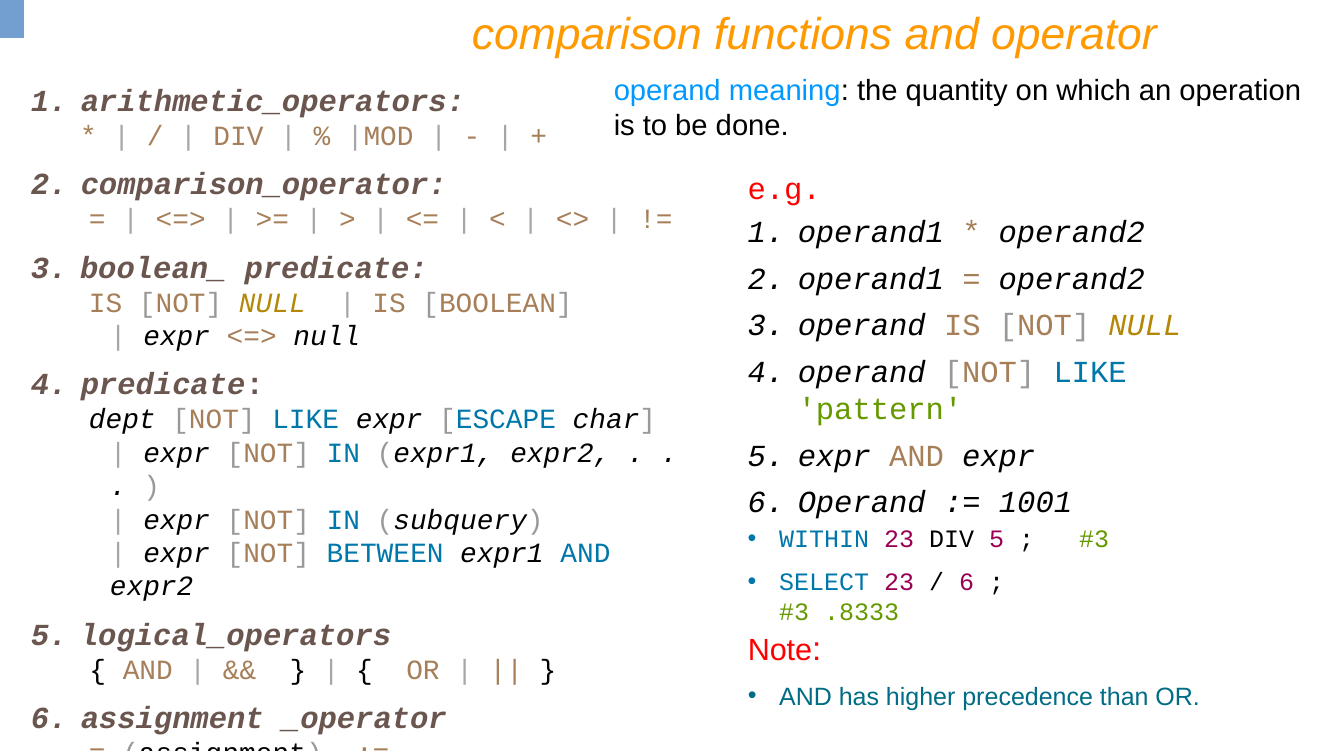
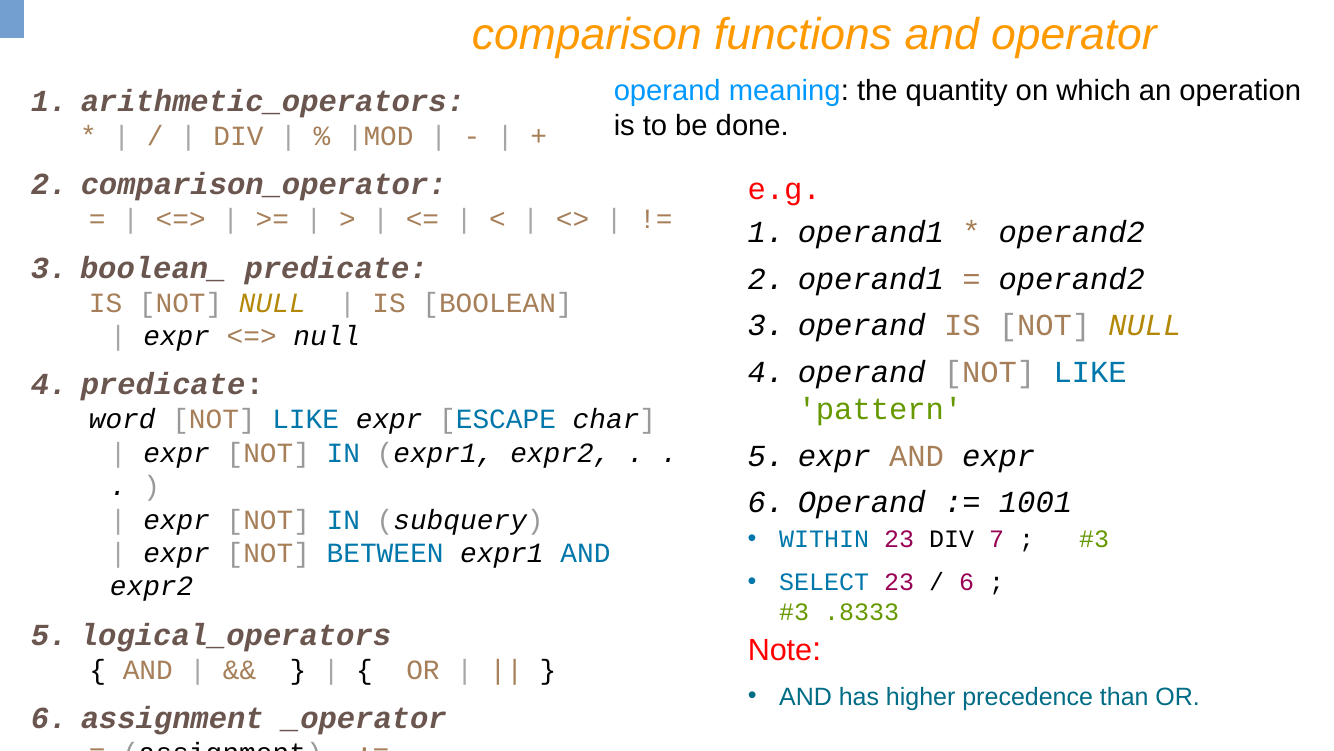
dept: dept -> word
DIV 5: 5 -> 7
